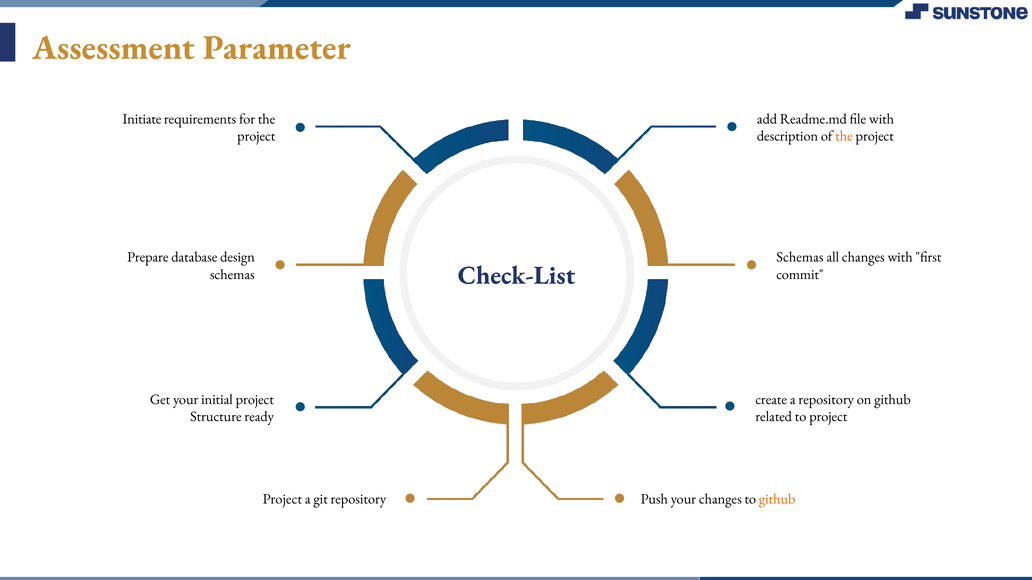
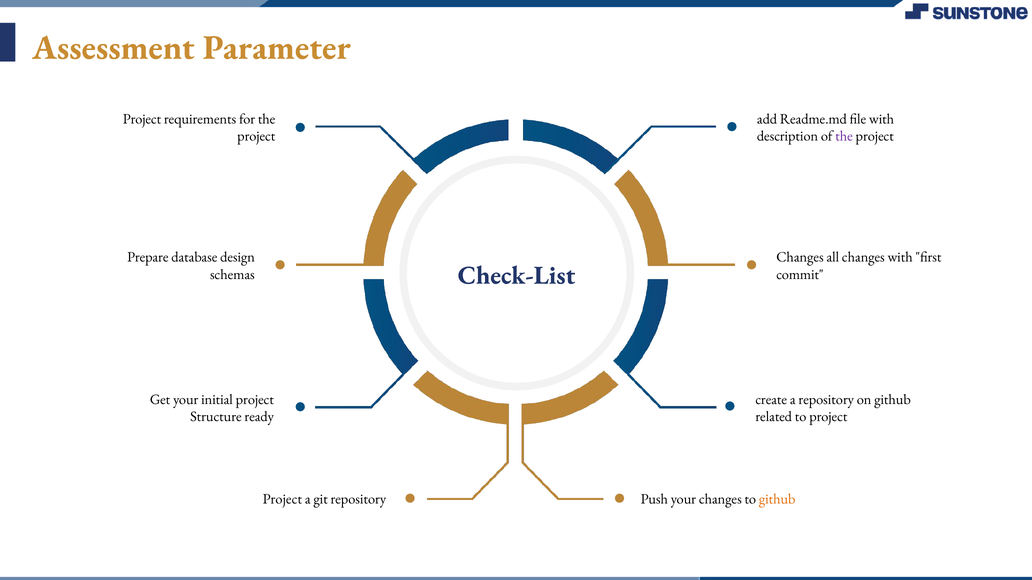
Initiate at (142, 119): Initiate -> Project
the at (844, 136) colour: orange -> purple
Schemas at (800, 257): Schemas -> Changes
